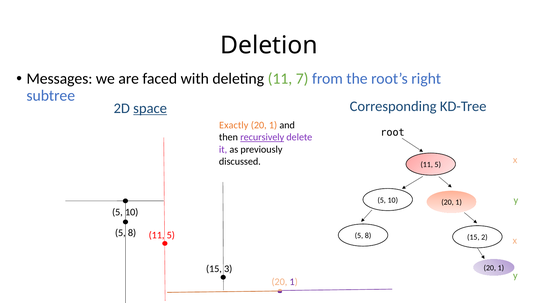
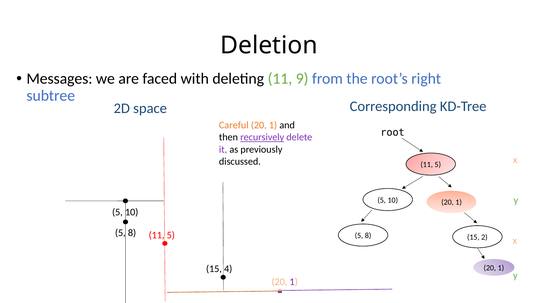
7: 7 -> 9
space underline: present -> none
Exactly: Exactly -> Careful
3: 3 -> 4
